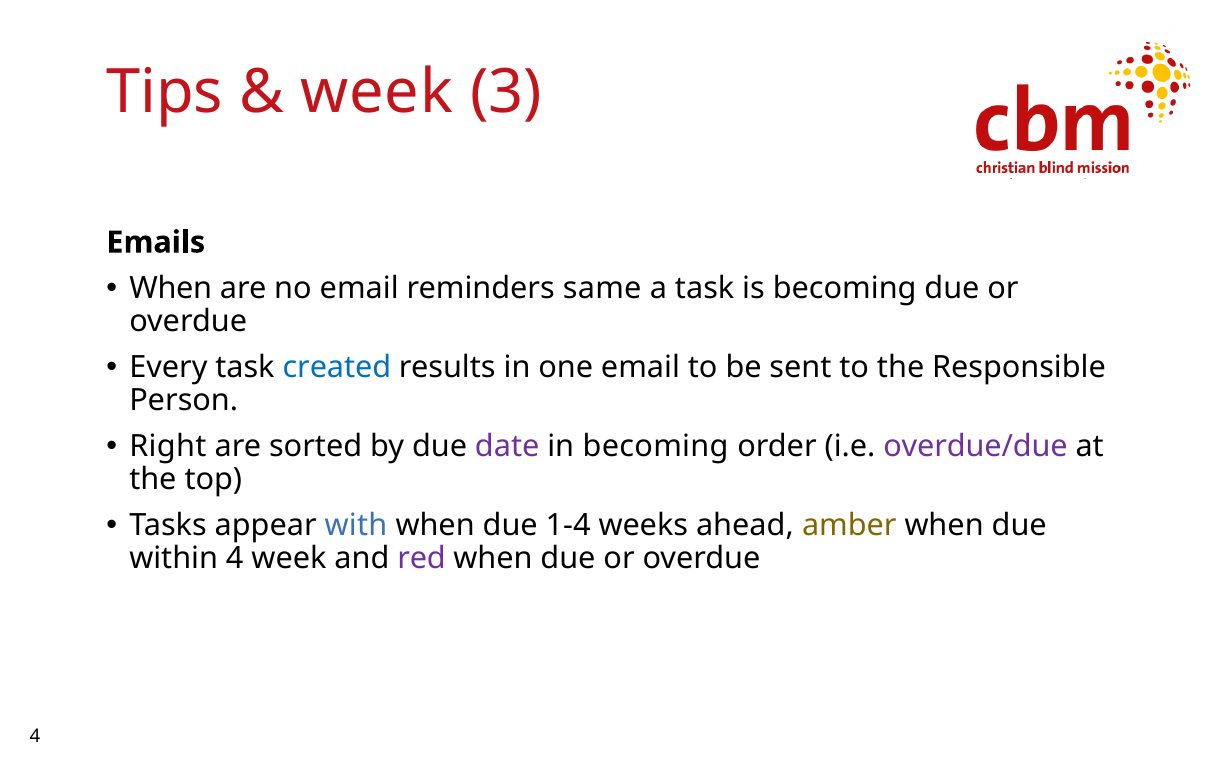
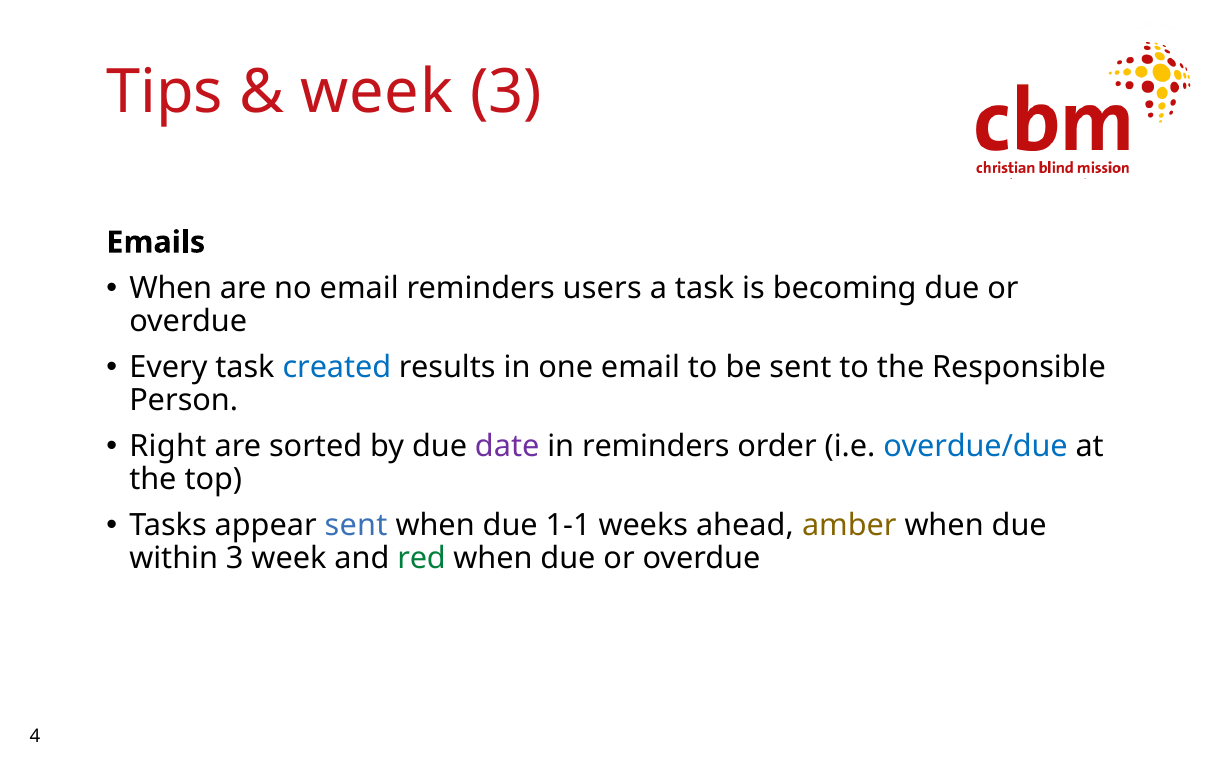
same: same -> users
in becoming: becoming -> reminders
overdue/due colour: purple -> blue
appear with: with -> sent
1-4: 1-4 -> 1-1
within 4: 4 -> 3
red colour: purple -> green
